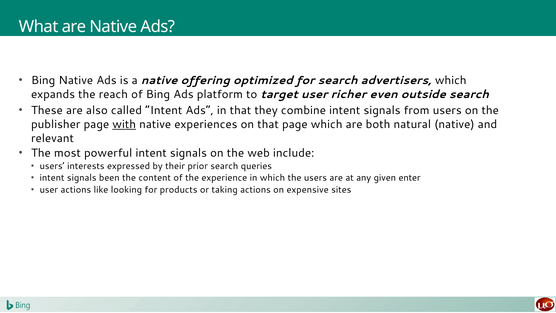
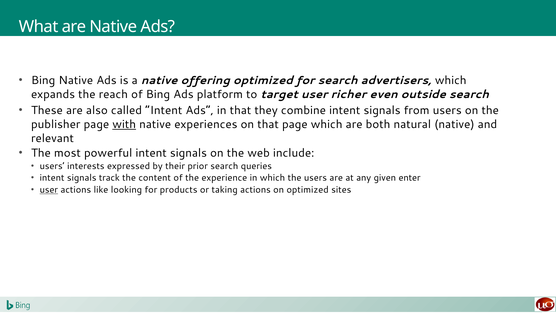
been: been -> track
user at (49, 190) underline: none -> present
on expensive: expensive -> optimized
